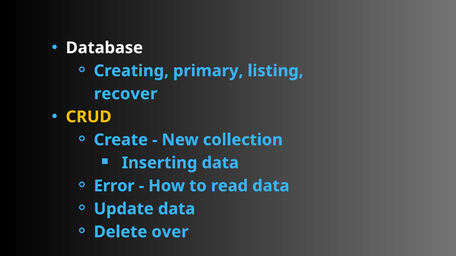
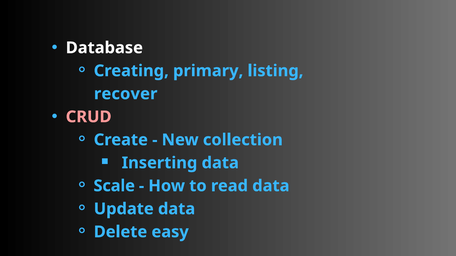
CRUD colour: yellow -> pink
Error: Error -> Scale
over: over -> easy
